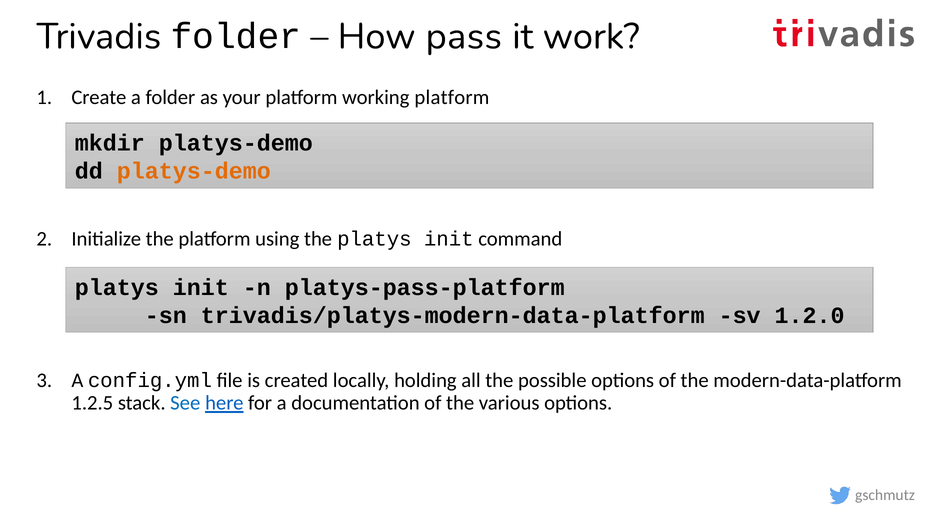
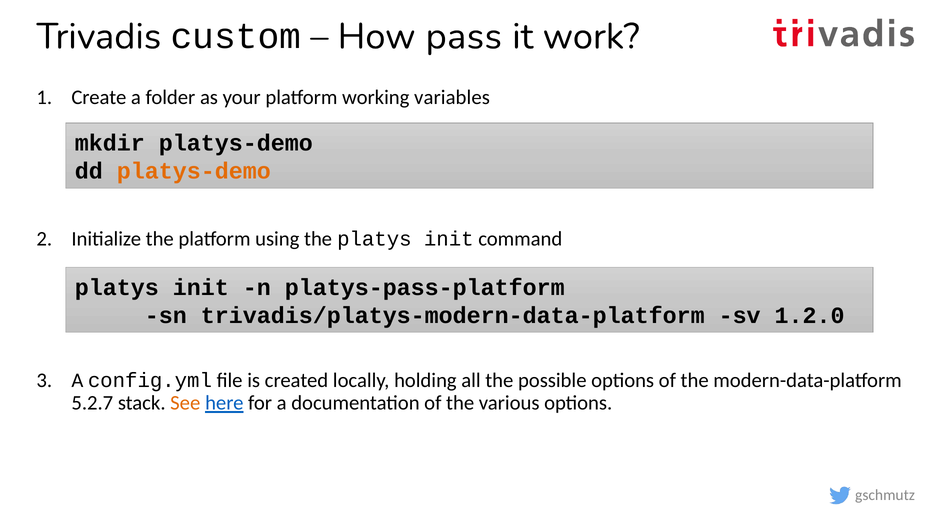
Trivadis folder: folder -> custom
working platform: platform -> variables
1.2.5: 1.2.5 -> 5.2.7
See colour: blue -> orange
